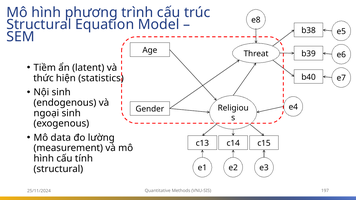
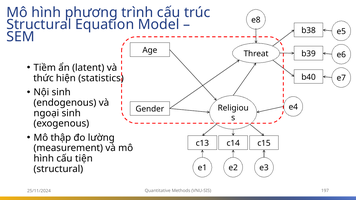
data: data -> thập
tính: tính -> tiện
